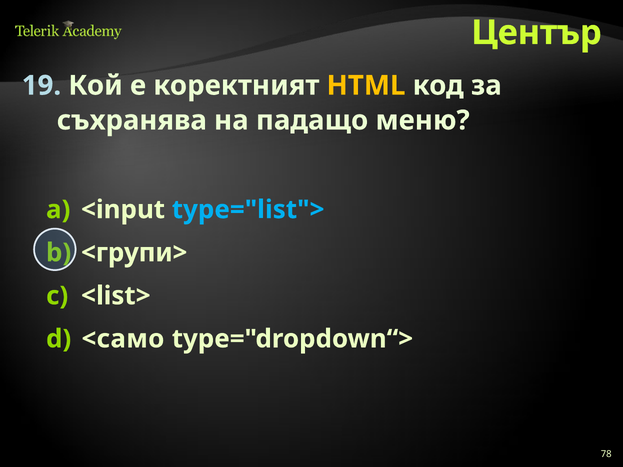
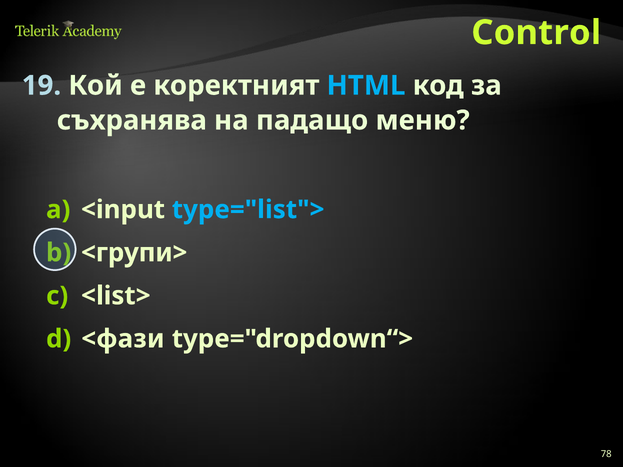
Център: Център -> Control
HTML colour: yellow -> light blue
<само: <само -> <фази
